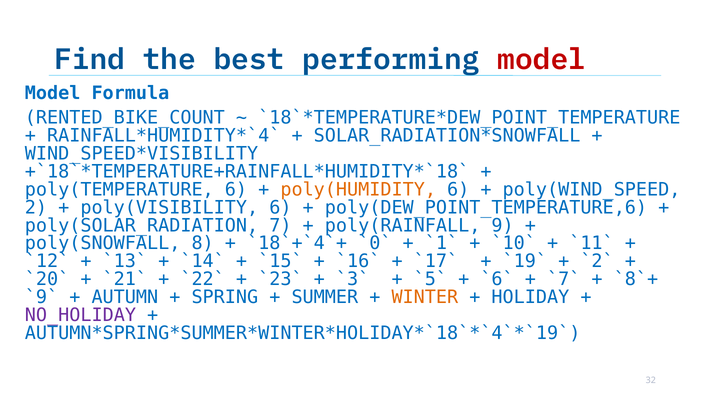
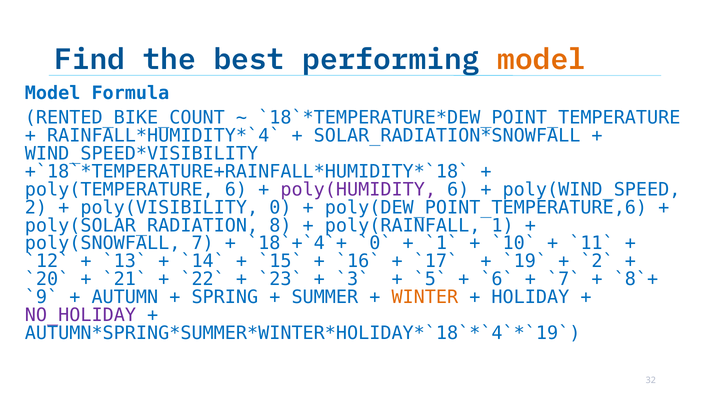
model at (542, 60) colour: red -> orange
poly(HUMIDITY colour: orange -> purple
poly(VISIBILITY 6: 6 -> 0
7: 7 -> 8
9: 9 -> 1
8: 8 -> 7
